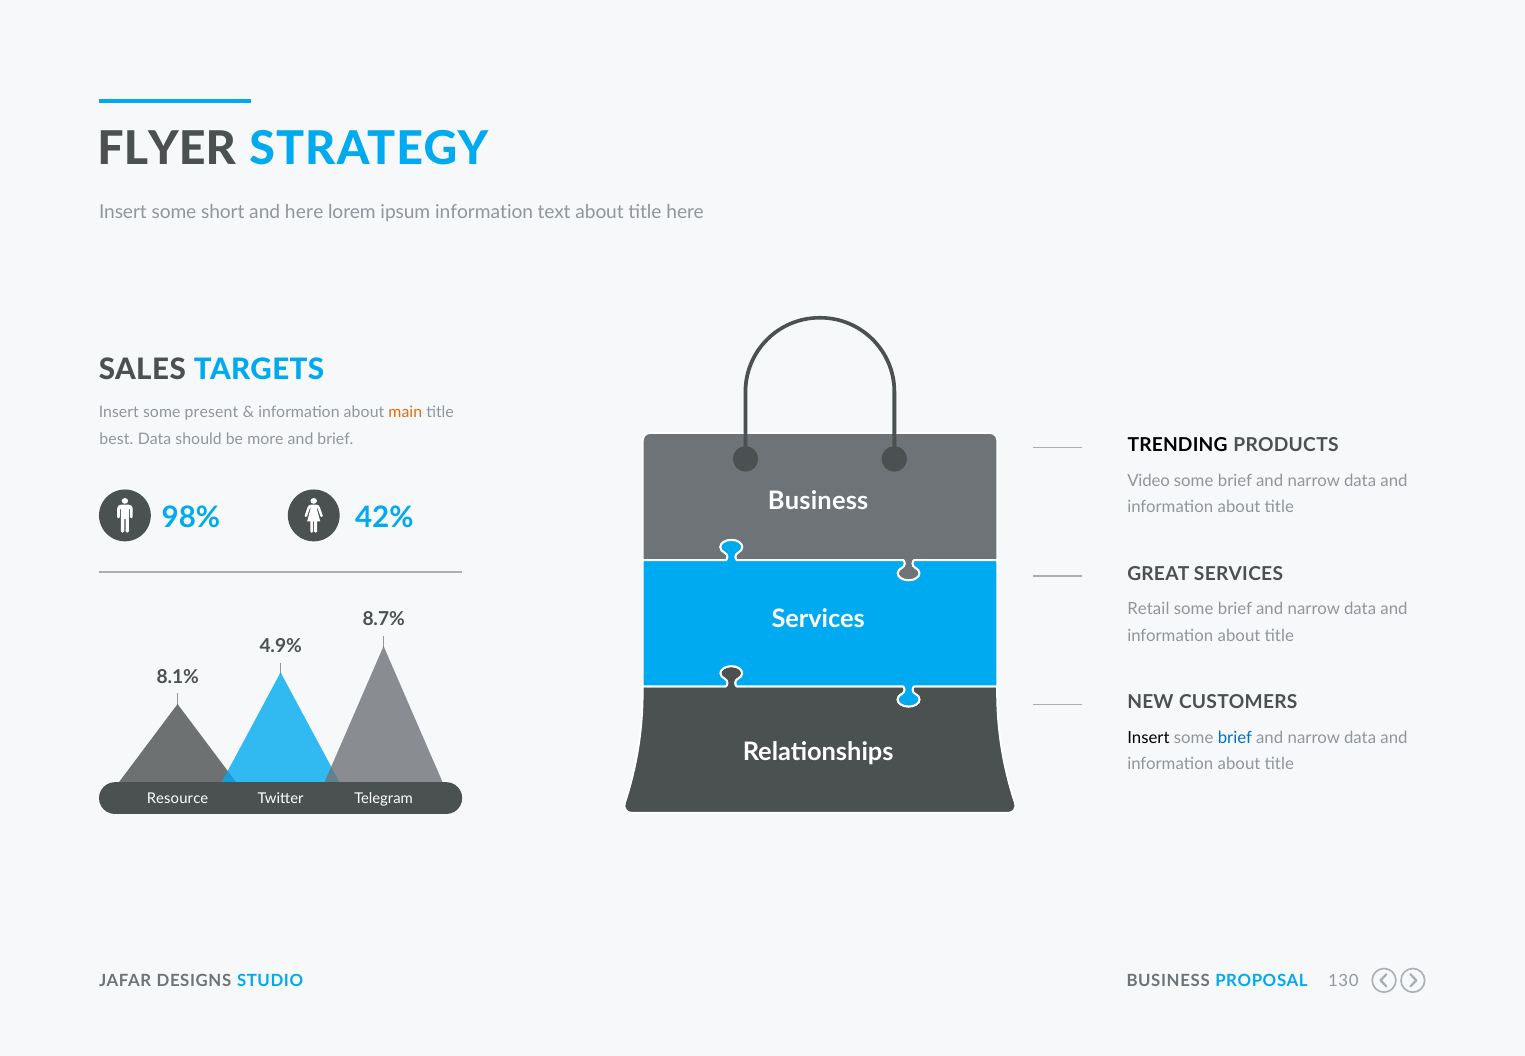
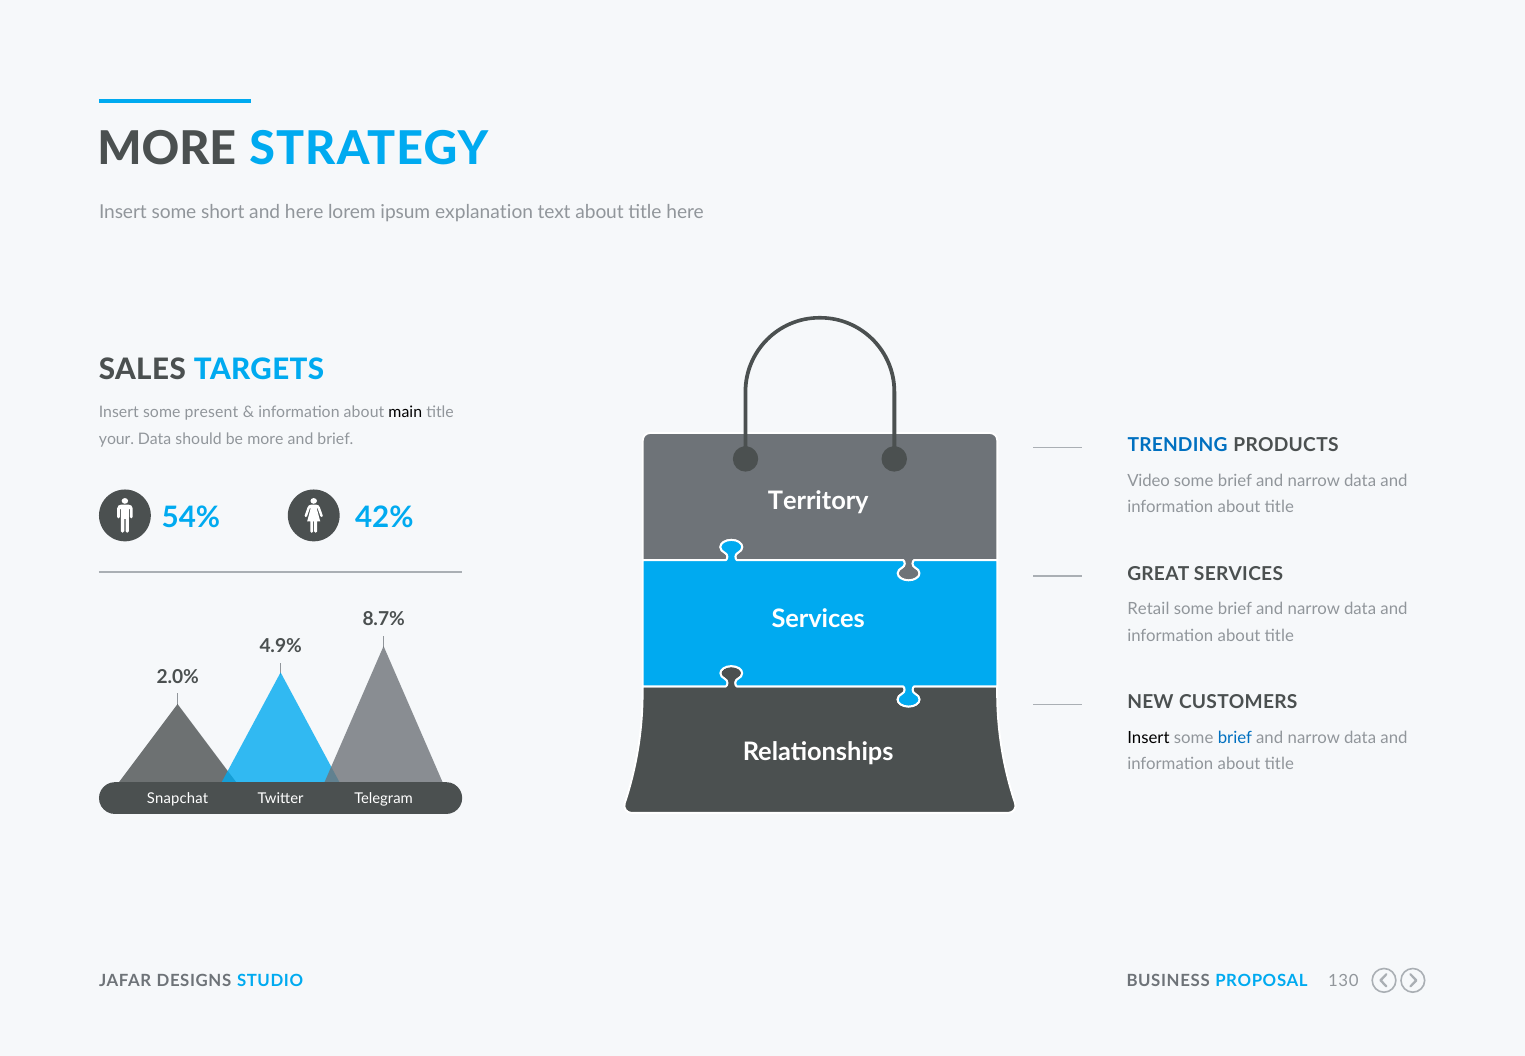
FLYER at (167, 149): FLYER -> MORE
ipsum information: information -> explanation
main colour: orange -> black
best: best -> your
TRENDING colour: black -> blue
Business at (818, 501): Business -> Territory
98%: 98% -> 54%
8.1%: 8.1% -> 2.0%
Resource: Resource -> Snapchat
